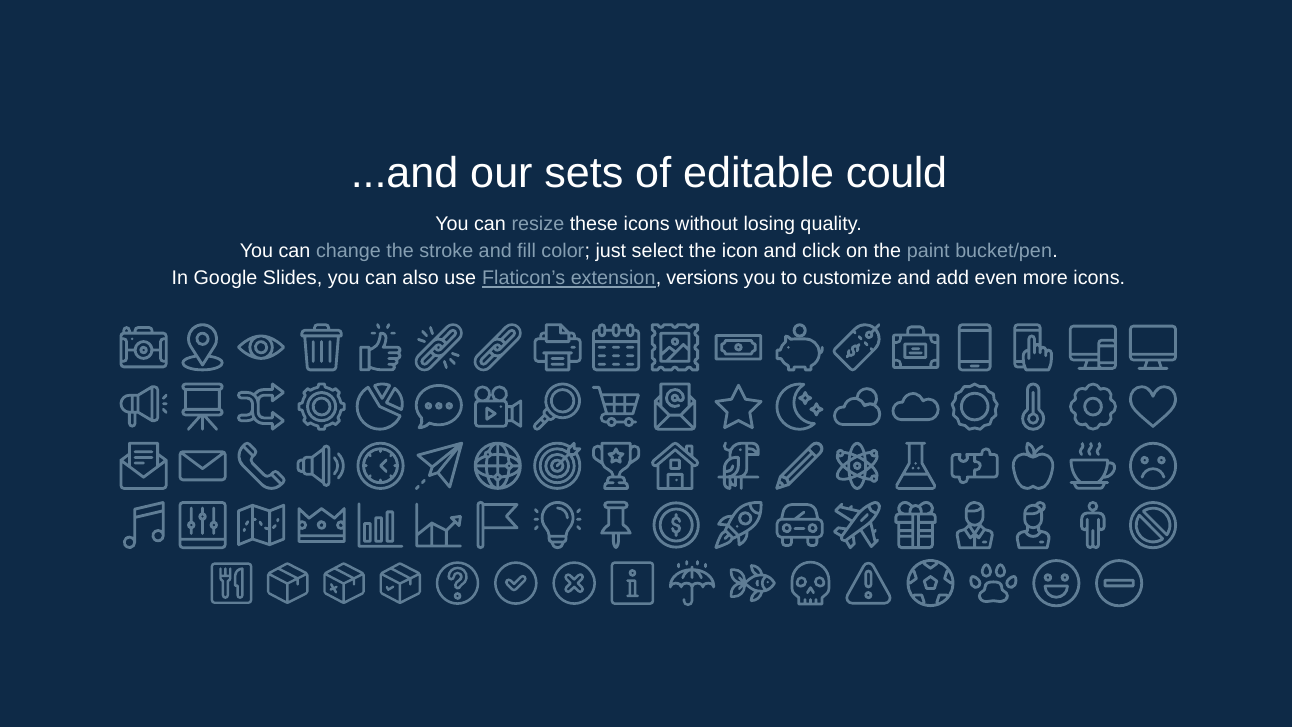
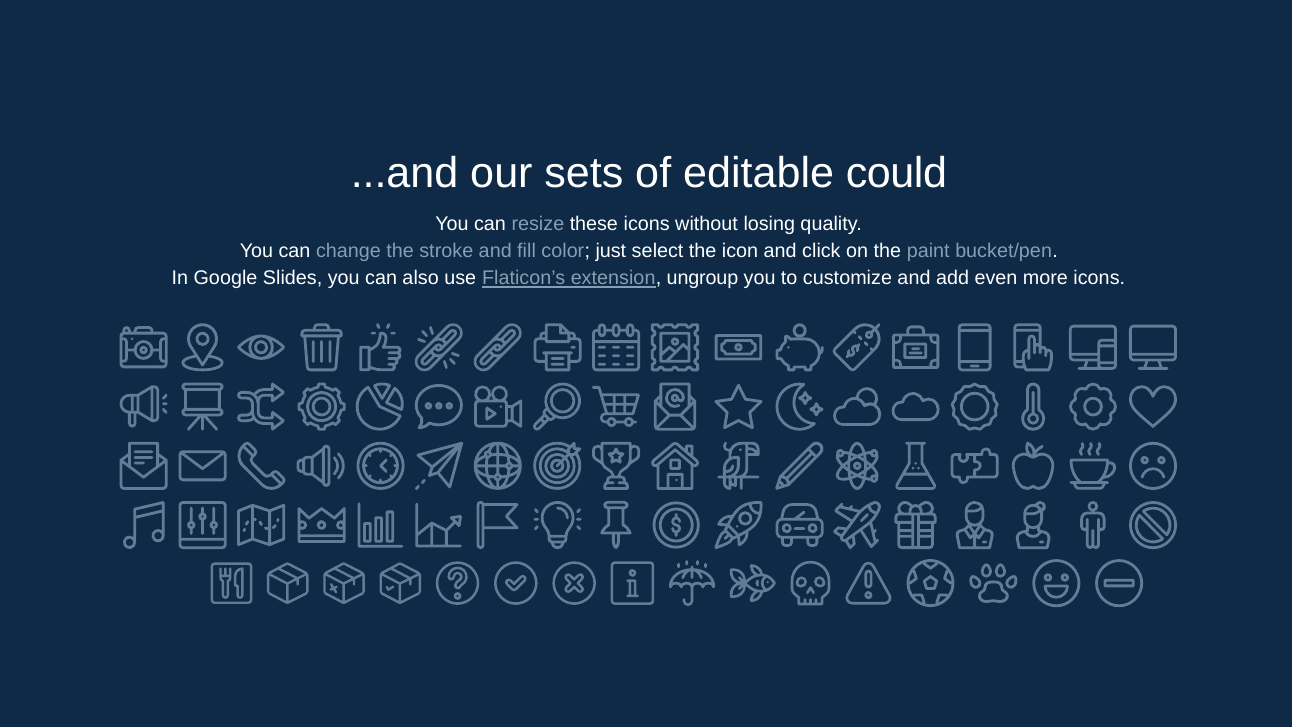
versions: versions -> ungroup
